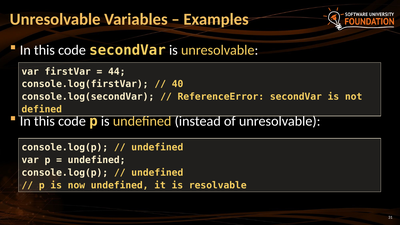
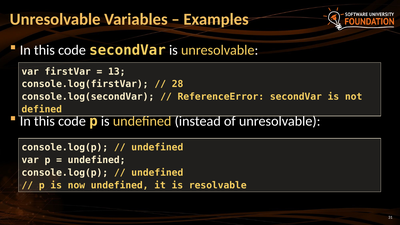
44: 44 -> 13
40: 40 -> 28
